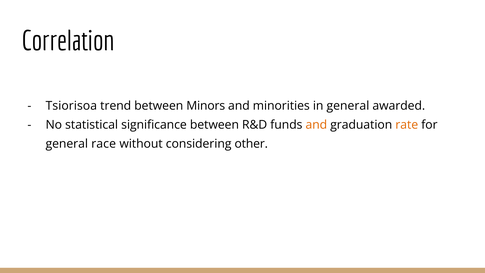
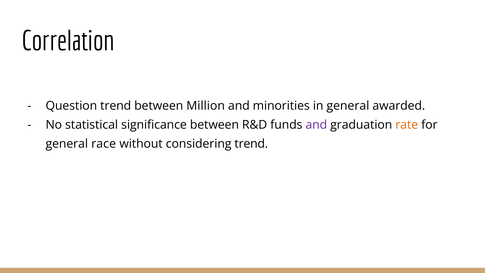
Tsiorisoa: Tsiorisoa -> Question
Minors: Minors -> Million
and at (316, 125) colour: orange -> purple
considering other: other -> trend
